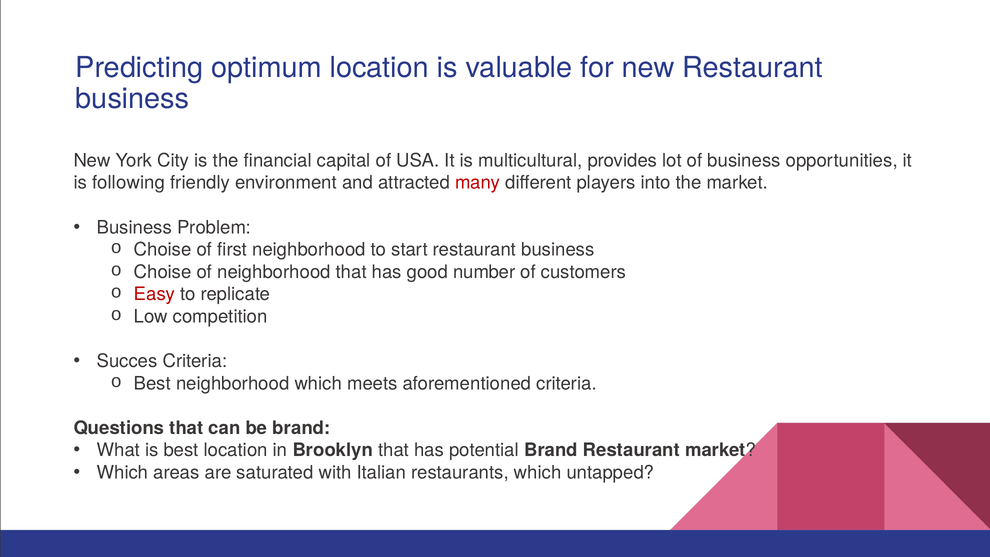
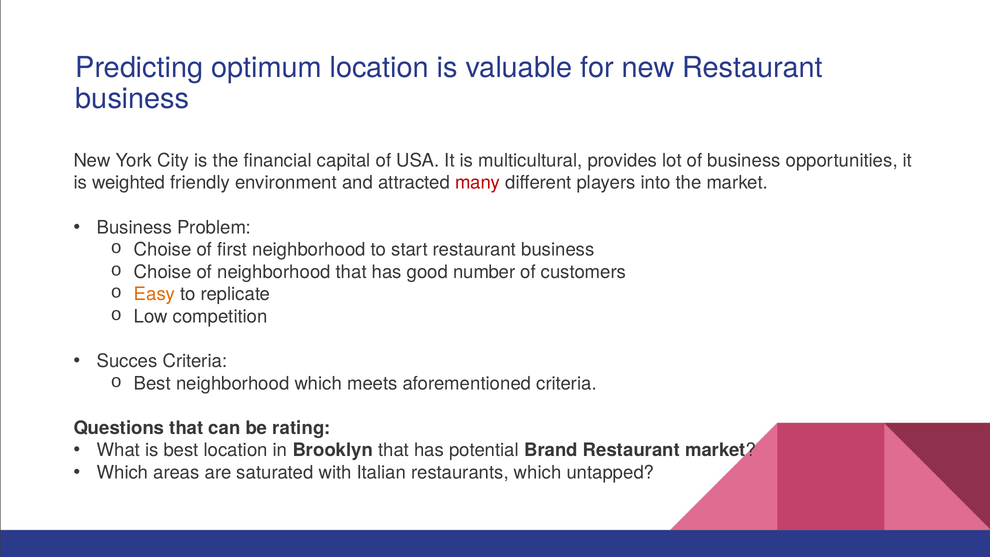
following: following -> weighted
Easy colour: red -> orange
be brand: brand -> rating
